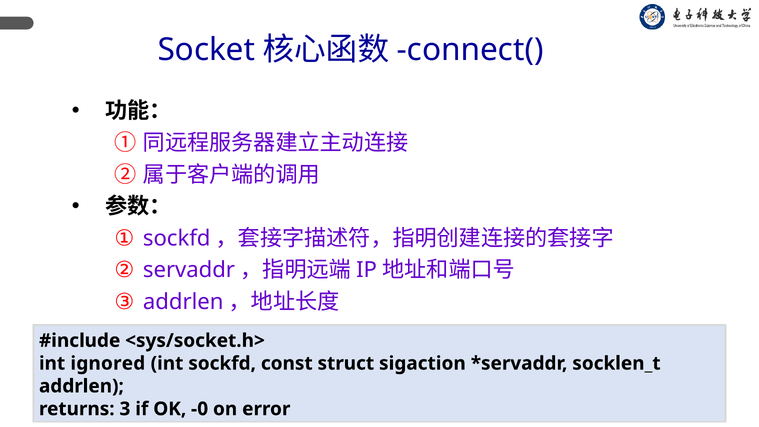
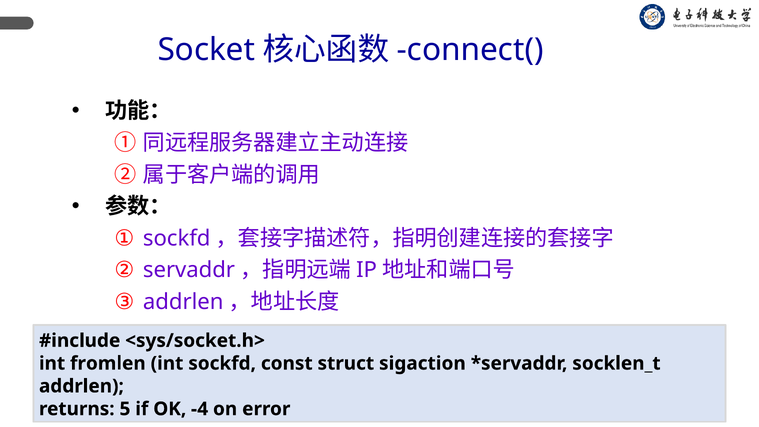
ignored: ignored -> fromlen
3: 3 -> 5
-0: -0 -> -4
